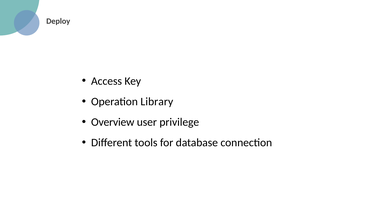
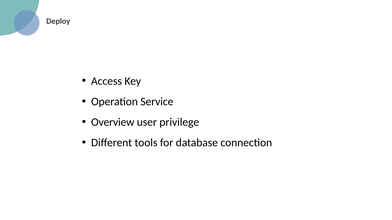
Library: Library -> Service
